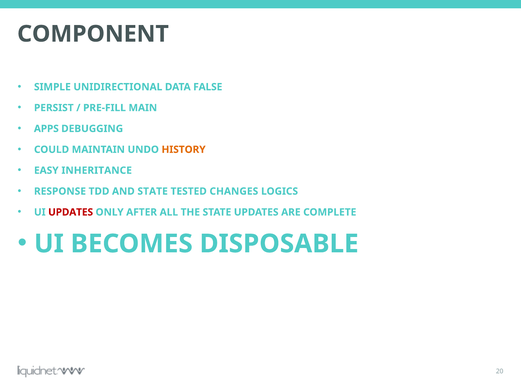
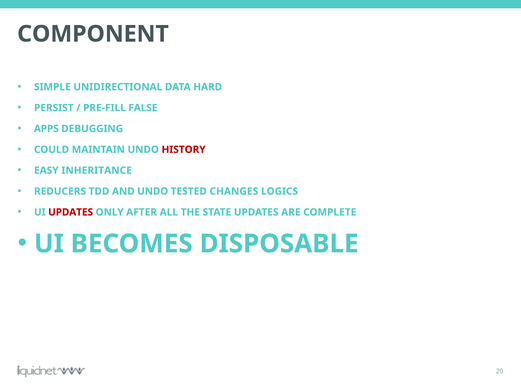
FALSE: FALSE -> HARD
MAIN: MAIN -> FALSE
HISTORY colour: orange -> red
RESPONSE: RESPONSE -> REDUCERS
AND STATE: STATE -> UNDO
